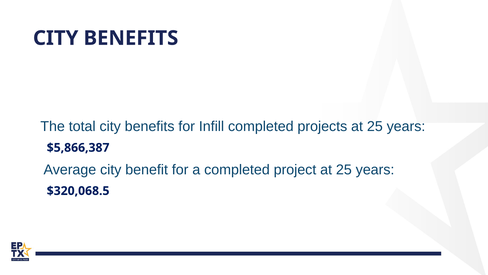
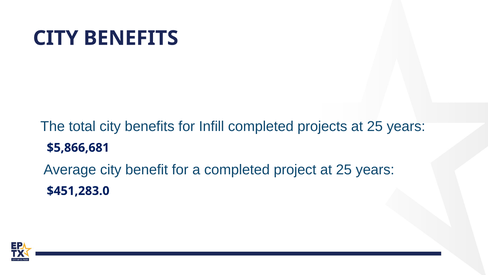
$5,866,387: $5,866,387 -> $5,866,681
$320,068.5: $320,068.5 -> $451,283.0
